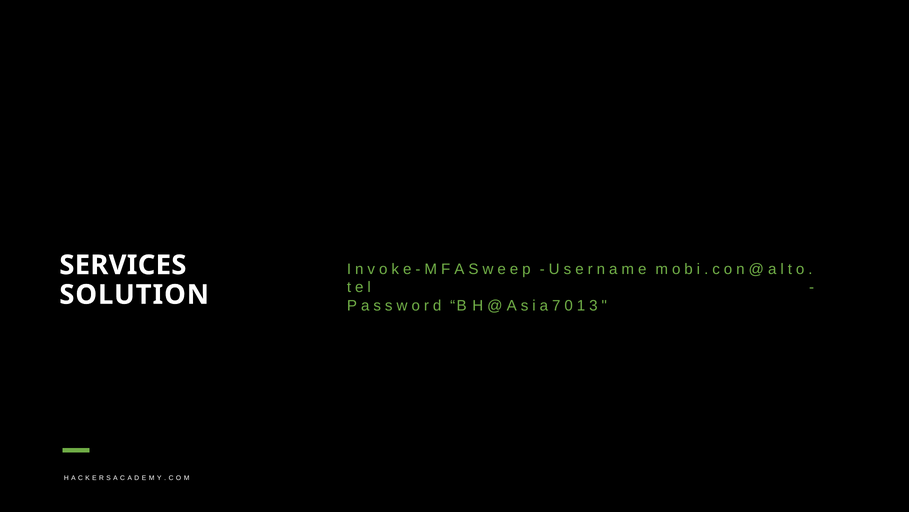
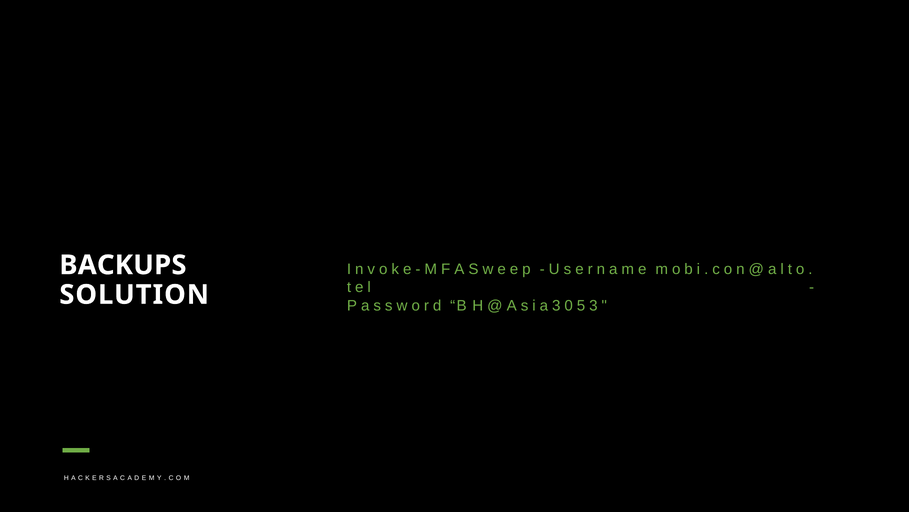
SERVICES: SERVICES -> BACKUPS
a 7: 7 -> 3
1: 1 -> 5
